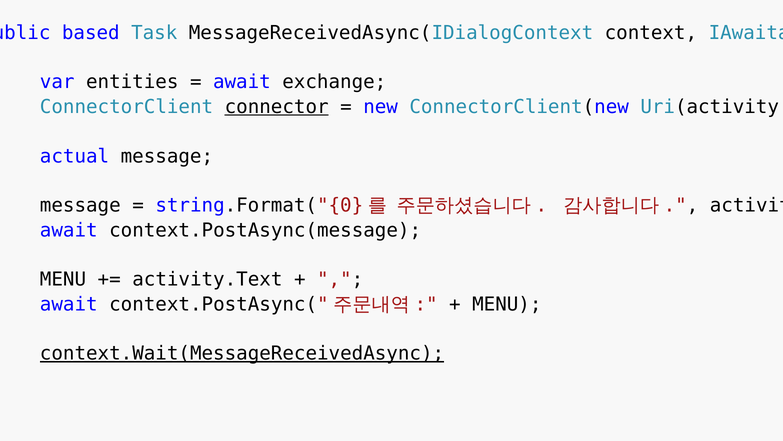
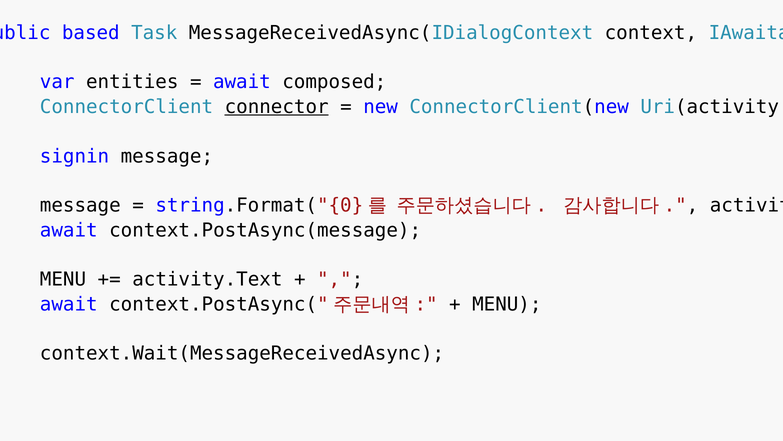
exchange: exchange -> composed
actual: actual -> signin
context.Wait(MessageReceivedAsync underline: present -> none
